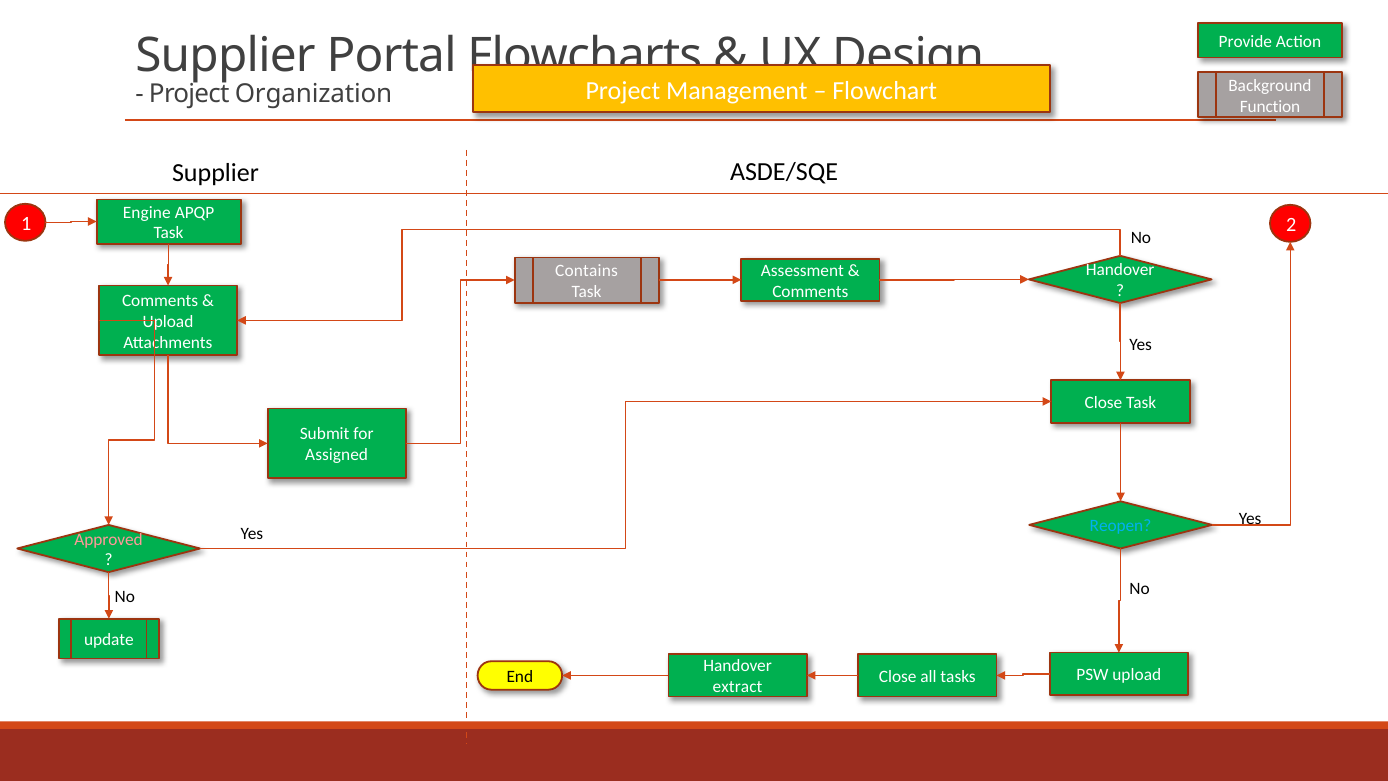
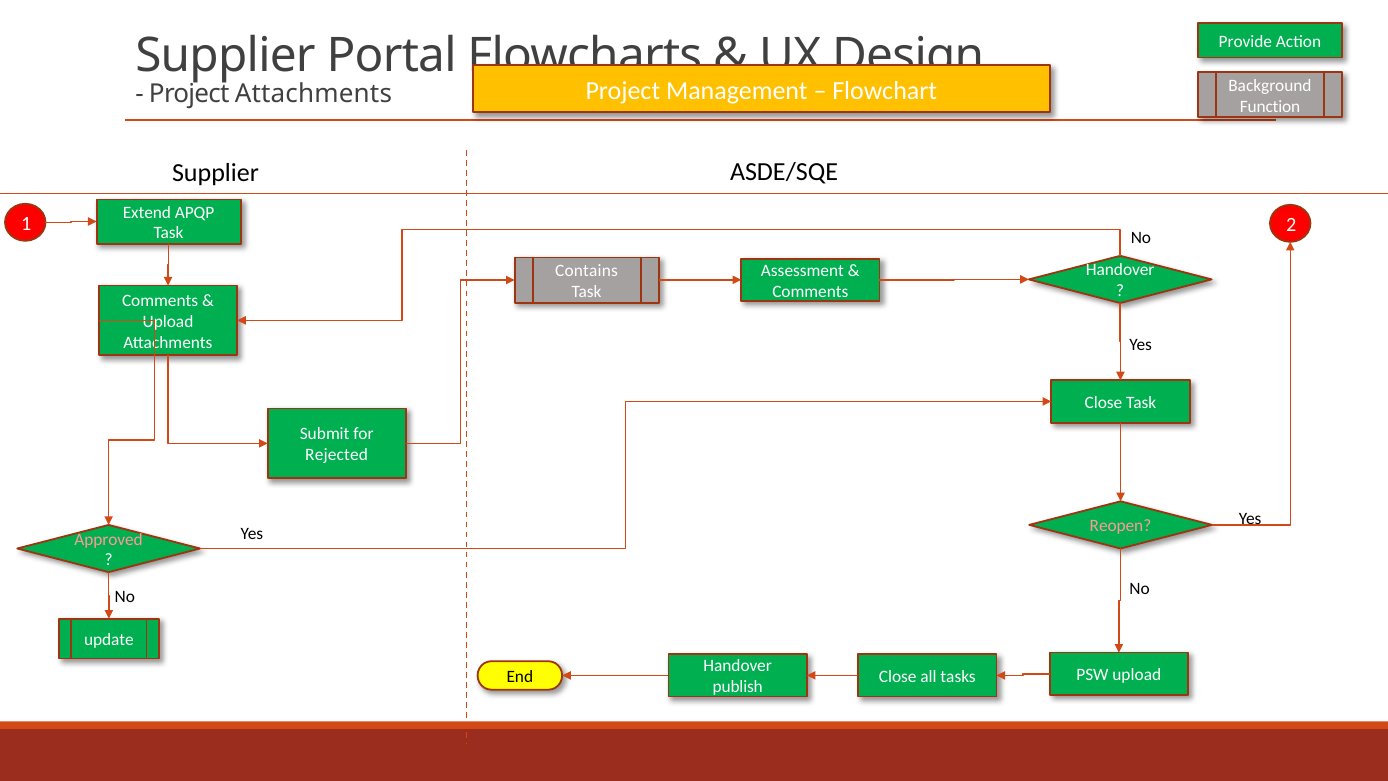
Project Organization: Organization -> Attachments
Engine: Engine -> Extend
Assigned: Assigned -> Rejected
Reopen colour: light blue -> pink
extract: extract -> publish
